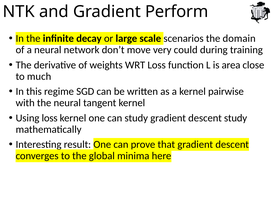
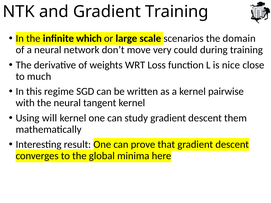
Gradient Perform: Perform -> Training
decay: decay -> which
area: area -> nice
Using loss: loss -> will
descent study: study -> them
